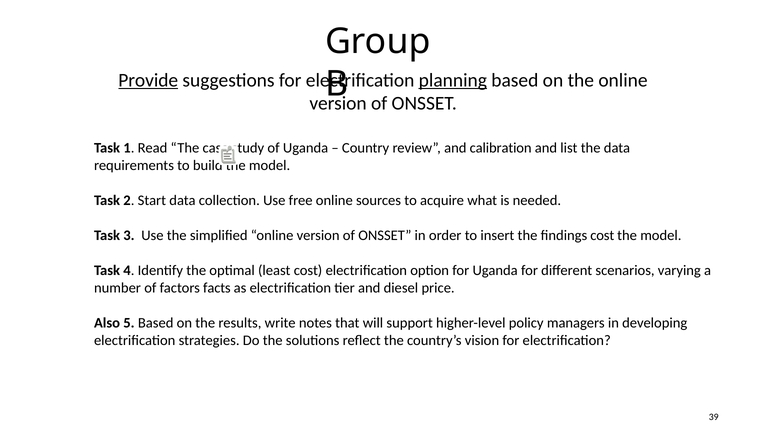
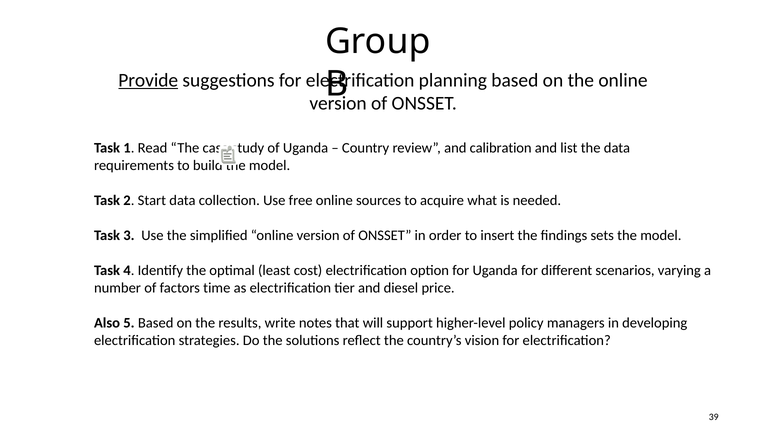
planning underline: present -> none
findings cost: cost -> sets
facts: facts -> time
